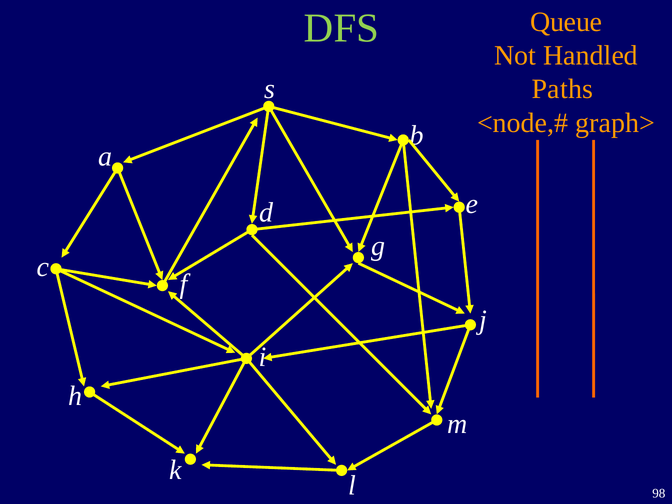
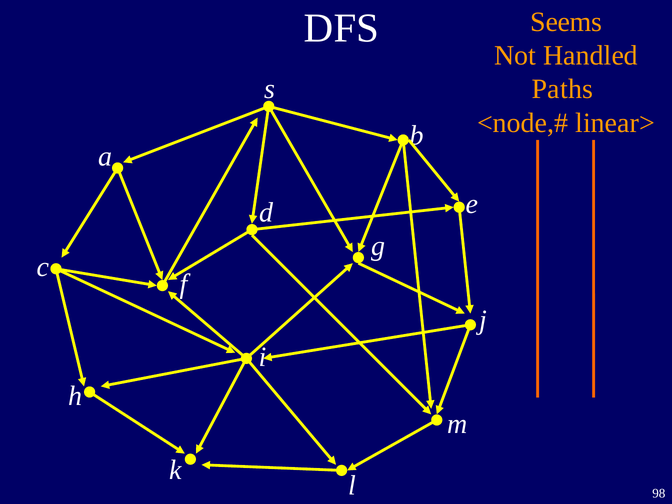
Queue: Queue -> Seems
DFS colour: light green -> white
graph>: graph> -> linear>
